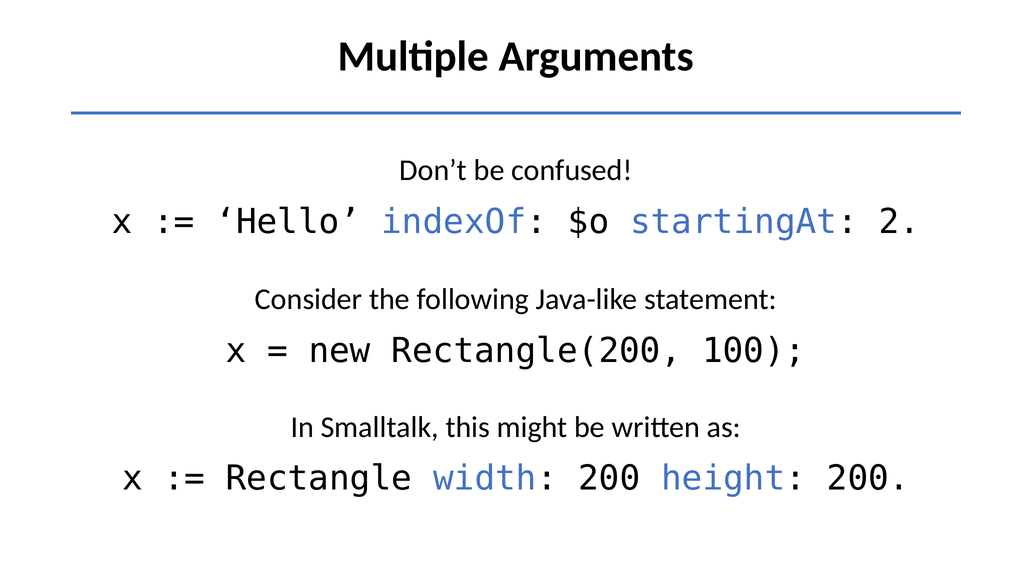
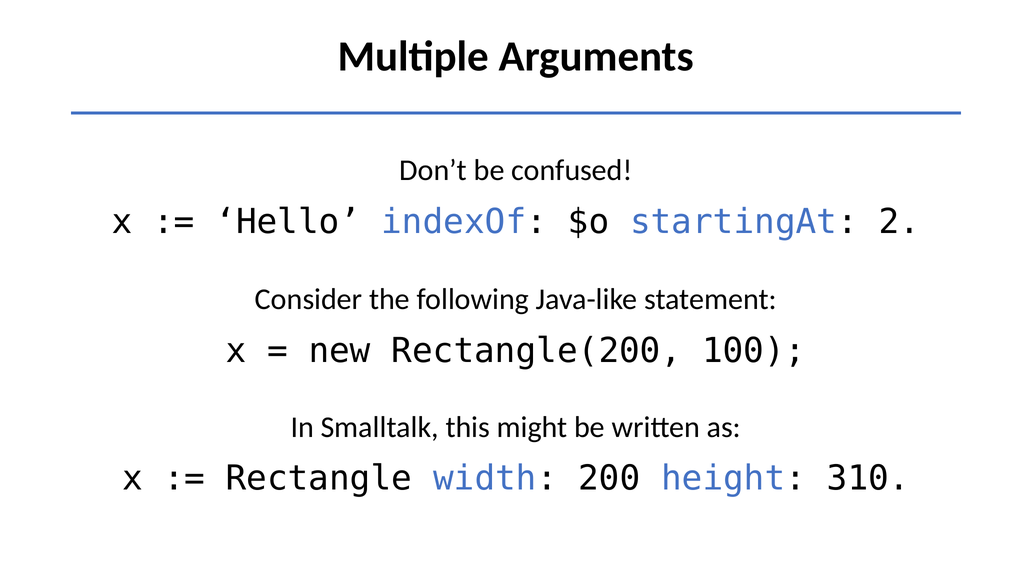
height 200: 200 -> 310
